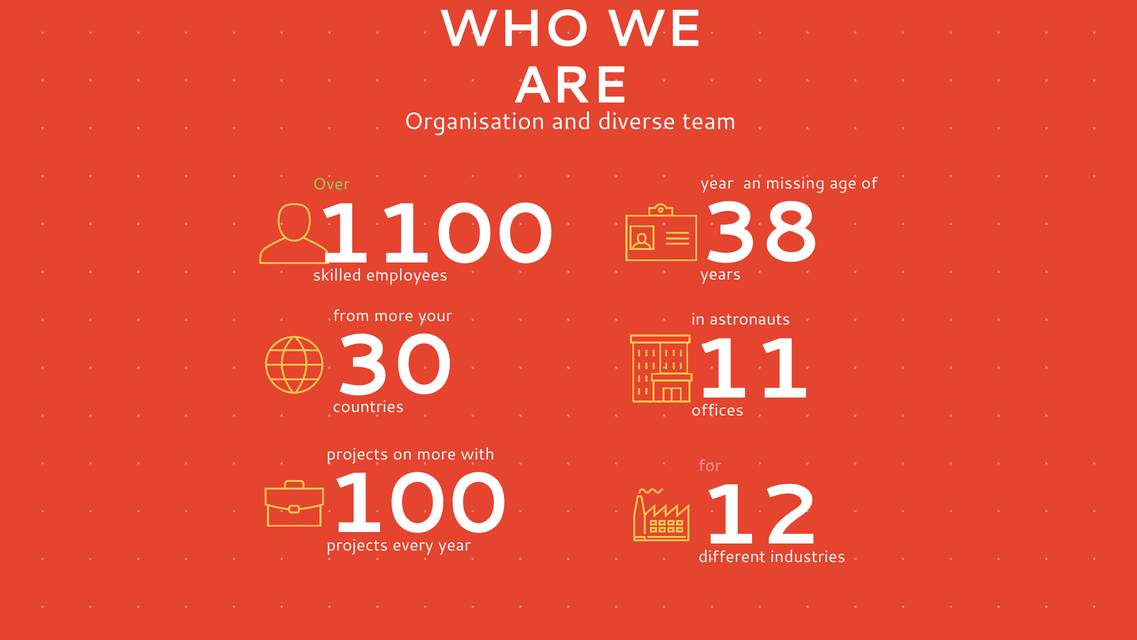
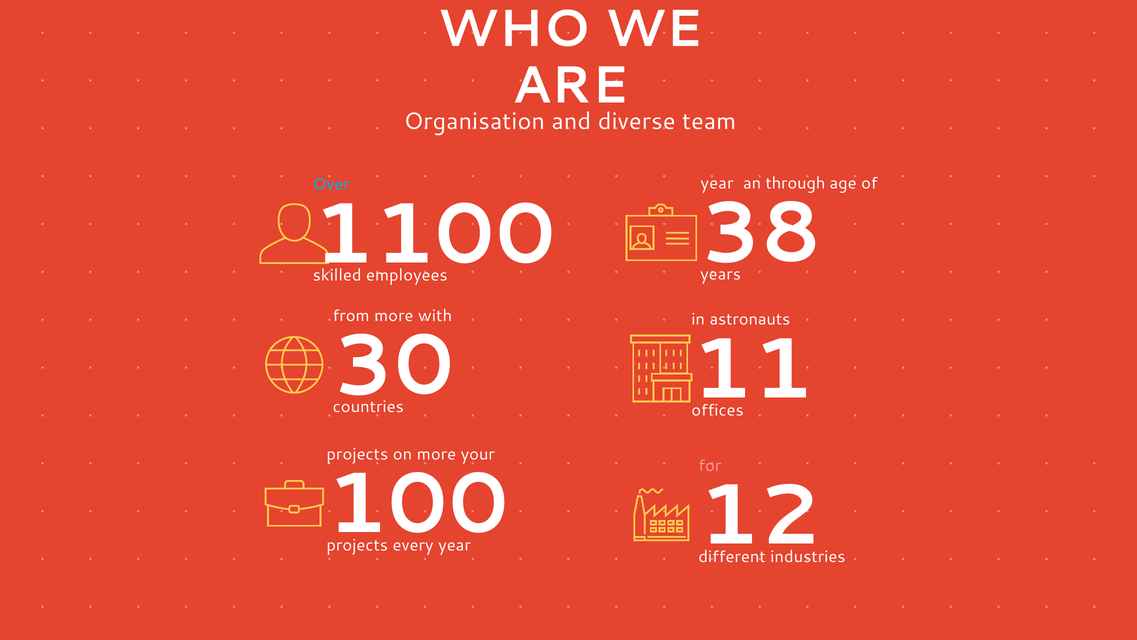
missing: missing -> through
Over colour: light green -> light blue
your: your -> with
with: with -> your
